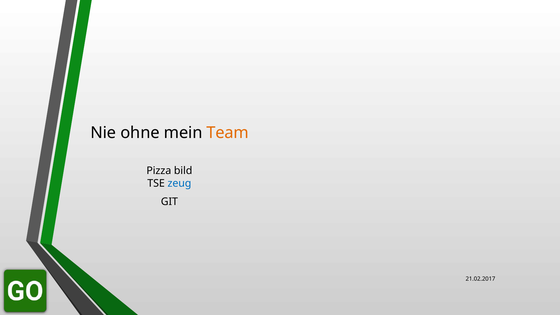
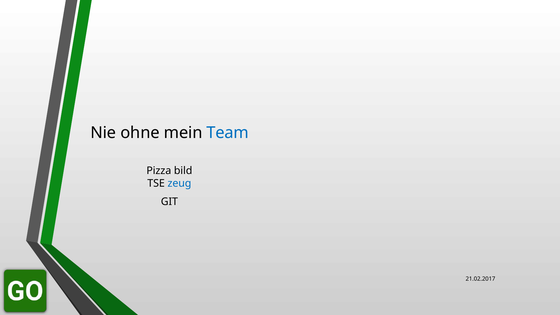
Team colour: orange -> blue
